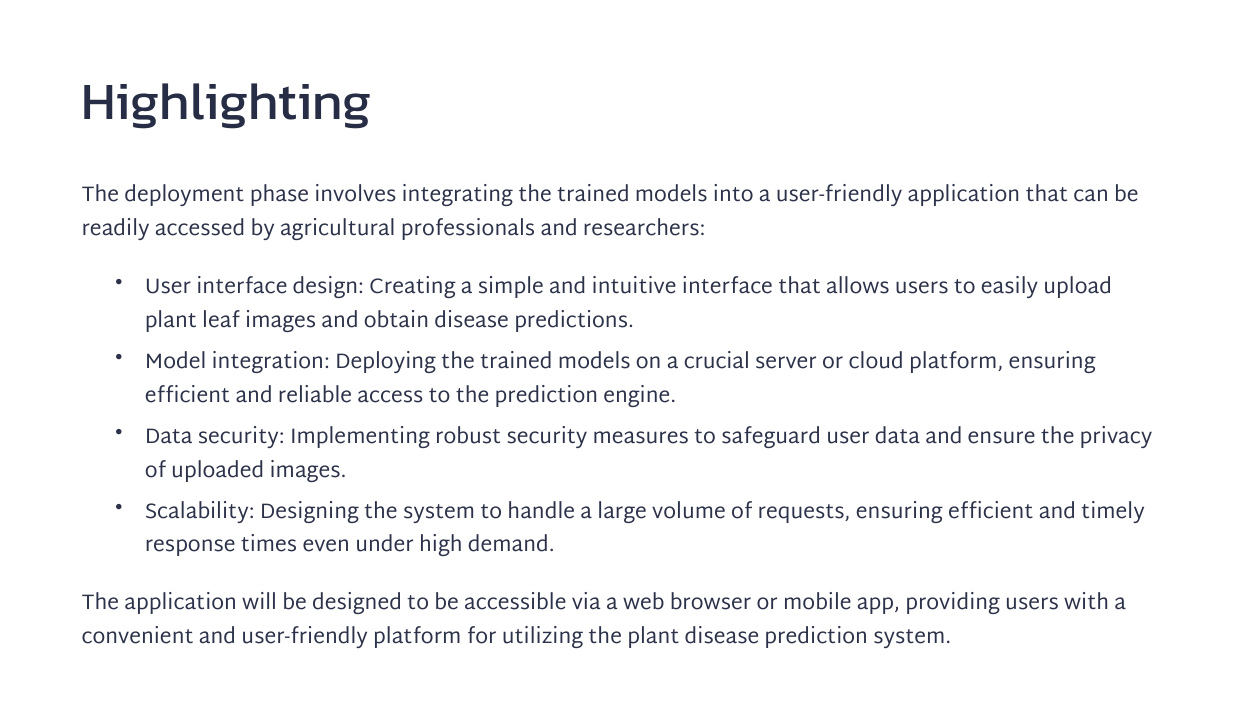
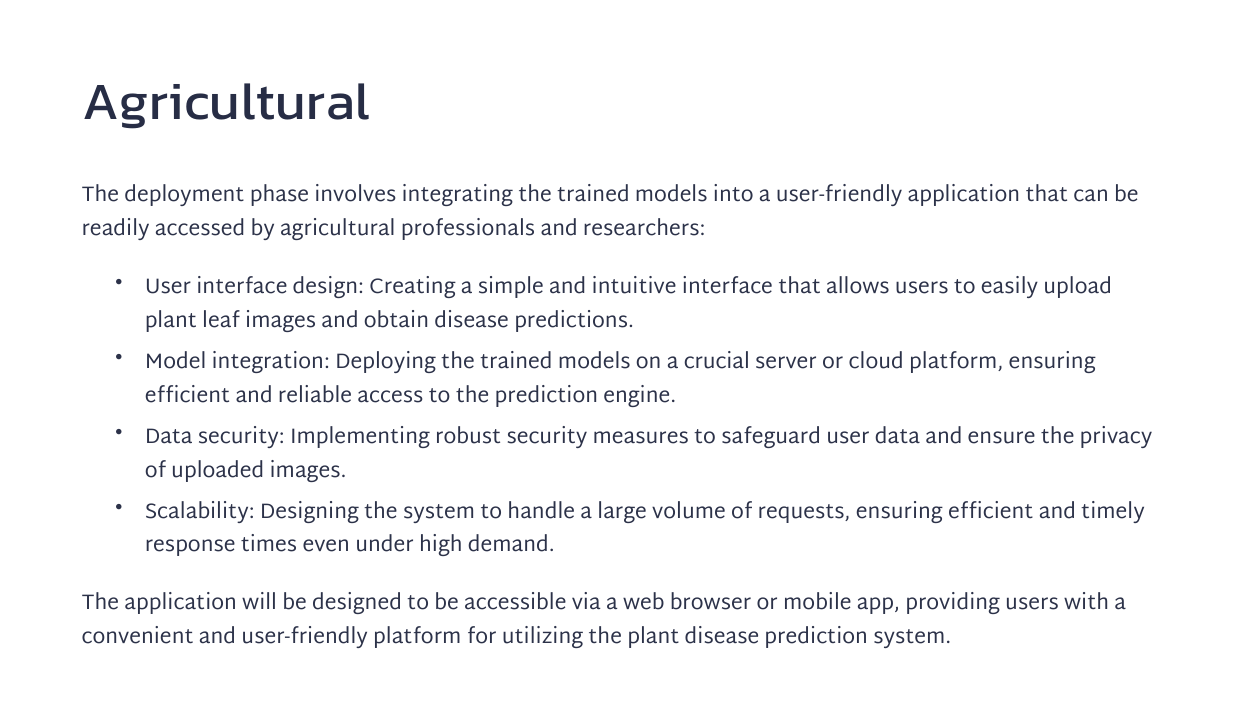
Highlighting at (227, 102): Highlighting -> Agricultural
